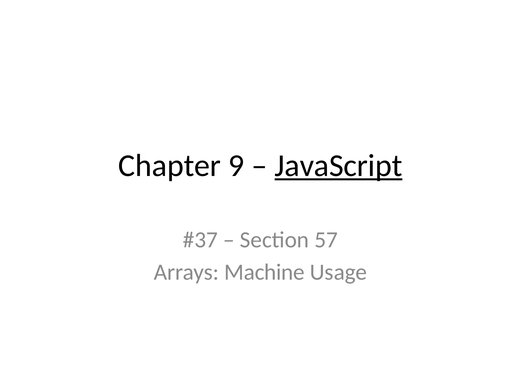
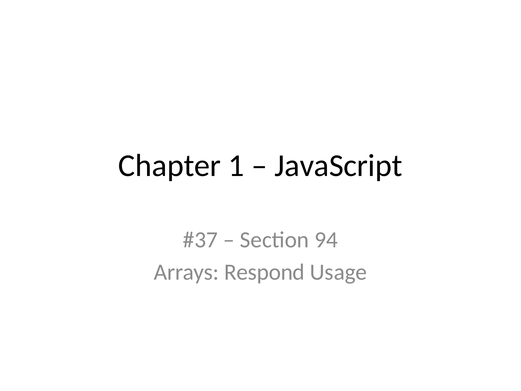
9: 9 -> 1
JavaScript underline: present -> none
57: 57 -> 94
Machine: Machine -> Respond
